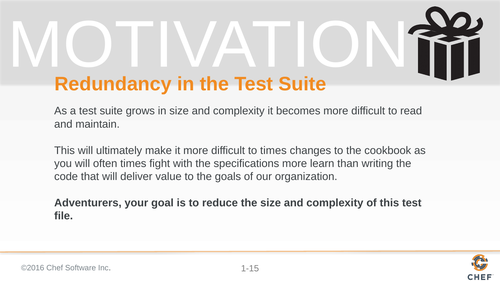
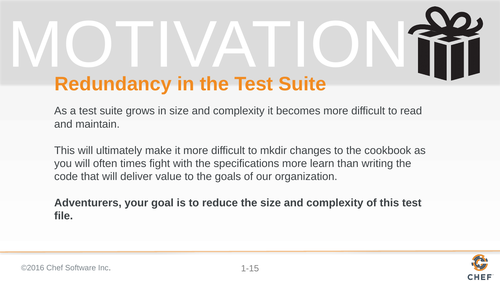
to times: times -> mkdir
